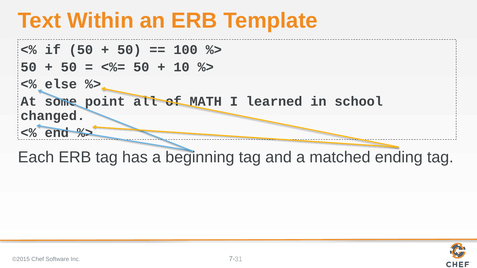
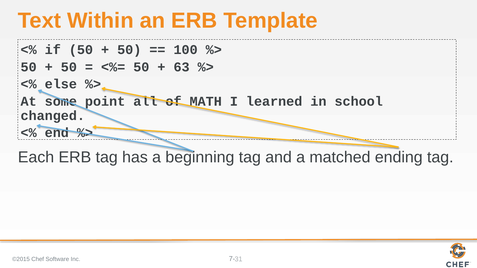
10: 10 -> 63
